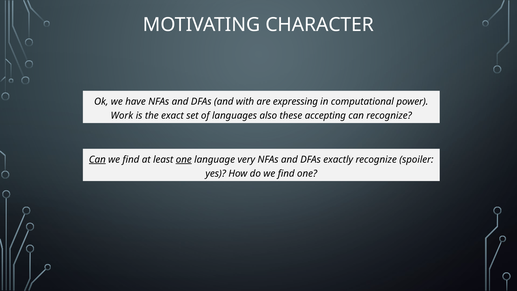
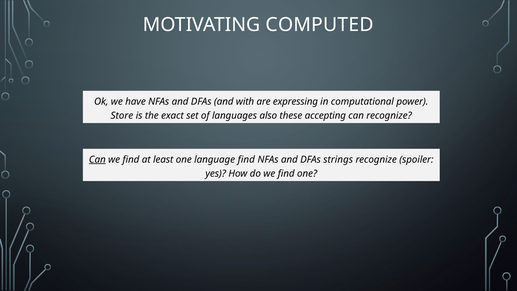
CHARACTER: CHARACTER -> COMPUTED
Work: Work -> Store
one at (184, 159) underline: present -> none
language very: very -> find
exactly: exactly -> strings
